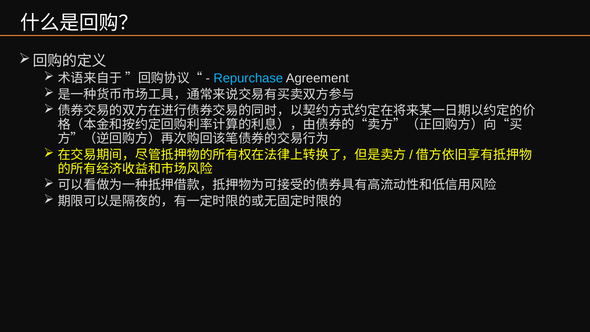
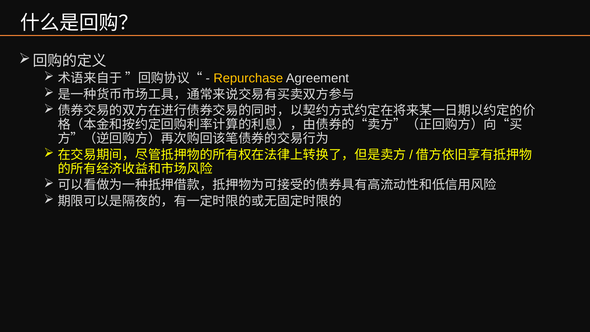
Repurchase colour: light blue -> yellow
